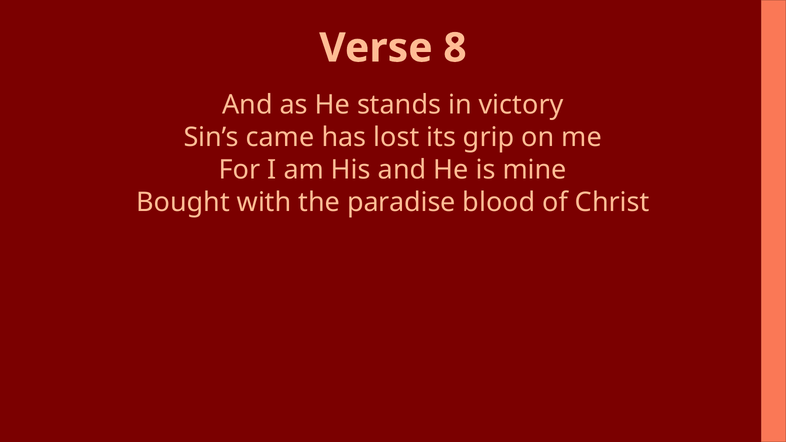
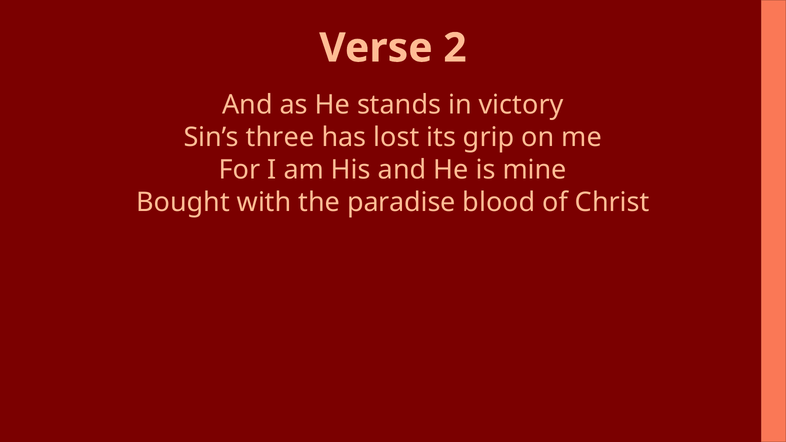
8: 8 -> 2
came: came -> three
